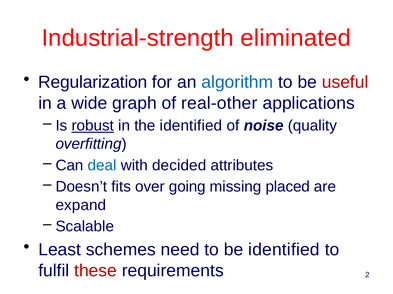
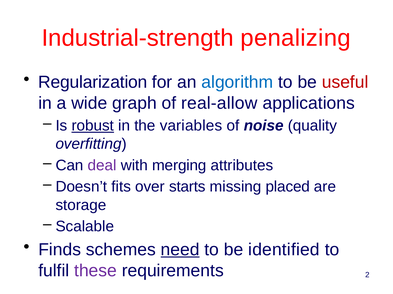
eliminated: eliminated -> penalizing
real-other: real-other -> real-allow
the identified: identified -> variables
deal colour: blue -> purple
decided: decided -> merging
going: going -> starts
expand: expand -> storage
Least: Least -> Finds
need underline: none -> present
these colour: red -> purple
